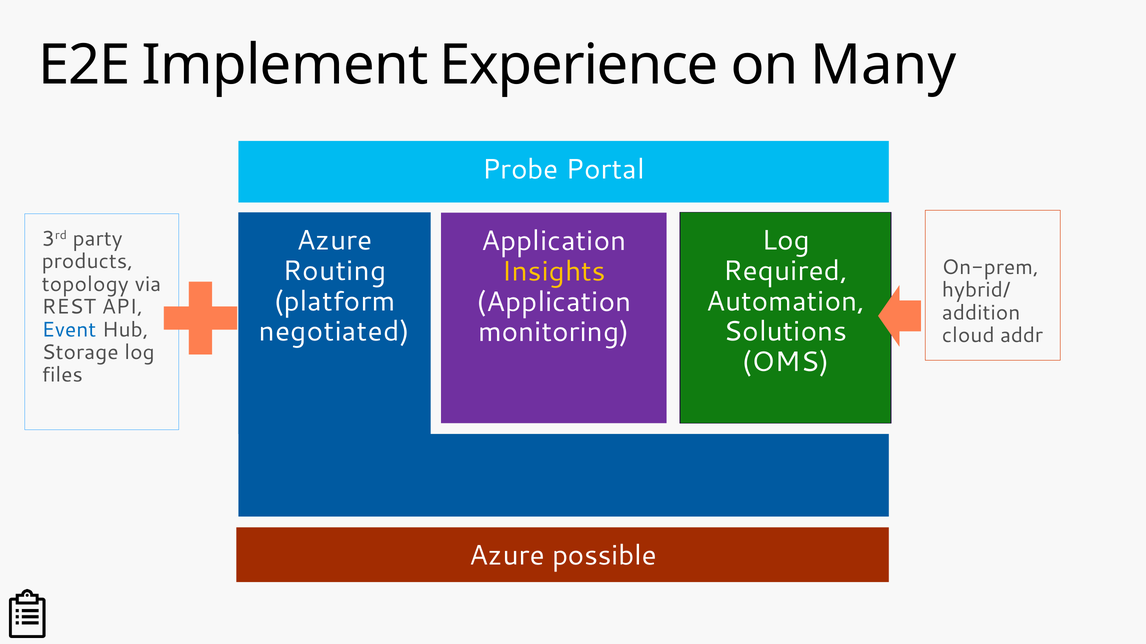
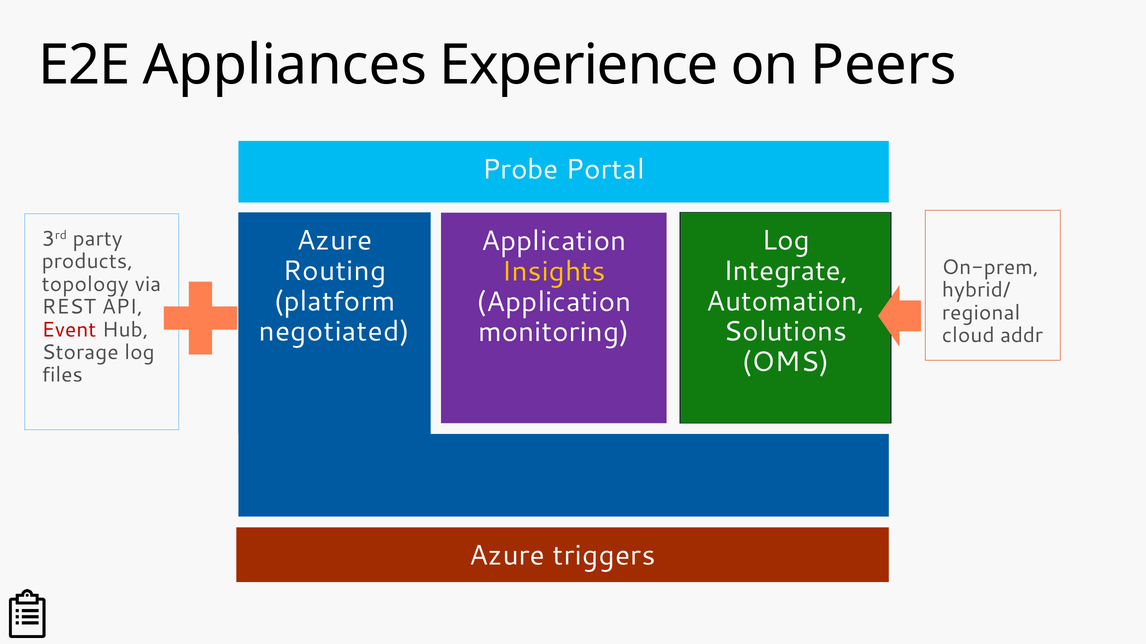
Implement: Implement -> Appliances
Many: Many -> Peers
Required: Required -> Integrate
addition: addition -> regional
Event colour: blue -> red
possible: possible -> triggers
